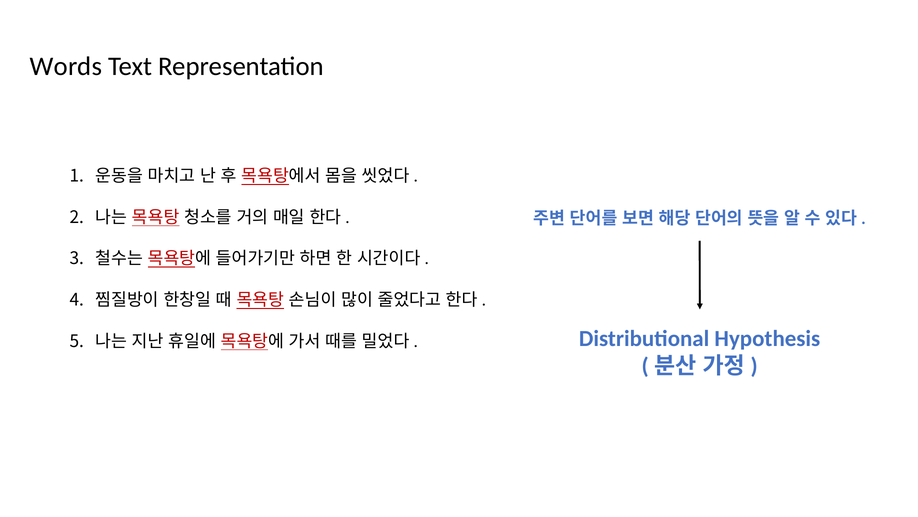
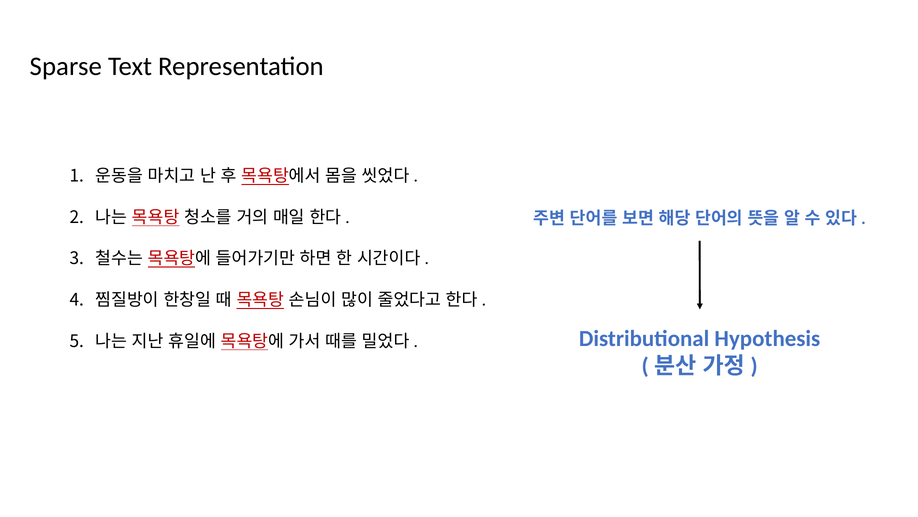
Words: Words -> Sparse
